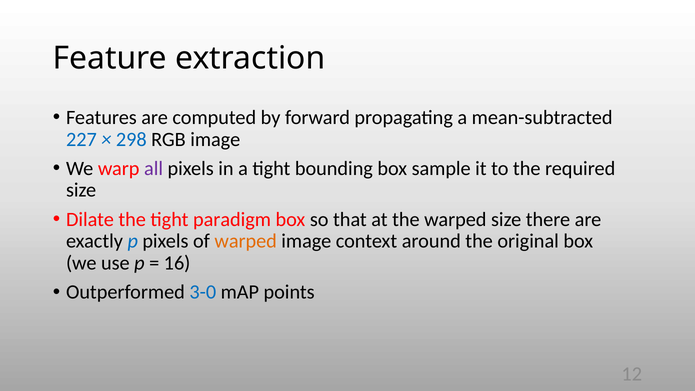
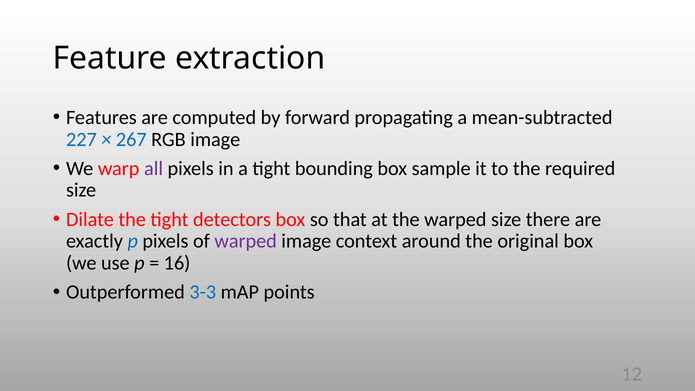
298: 298 -> 267
paradigm: paradigm -> detectors
warped at (246, 241) colour: orange -> purple
3-0: 3-0 -> 3-3
